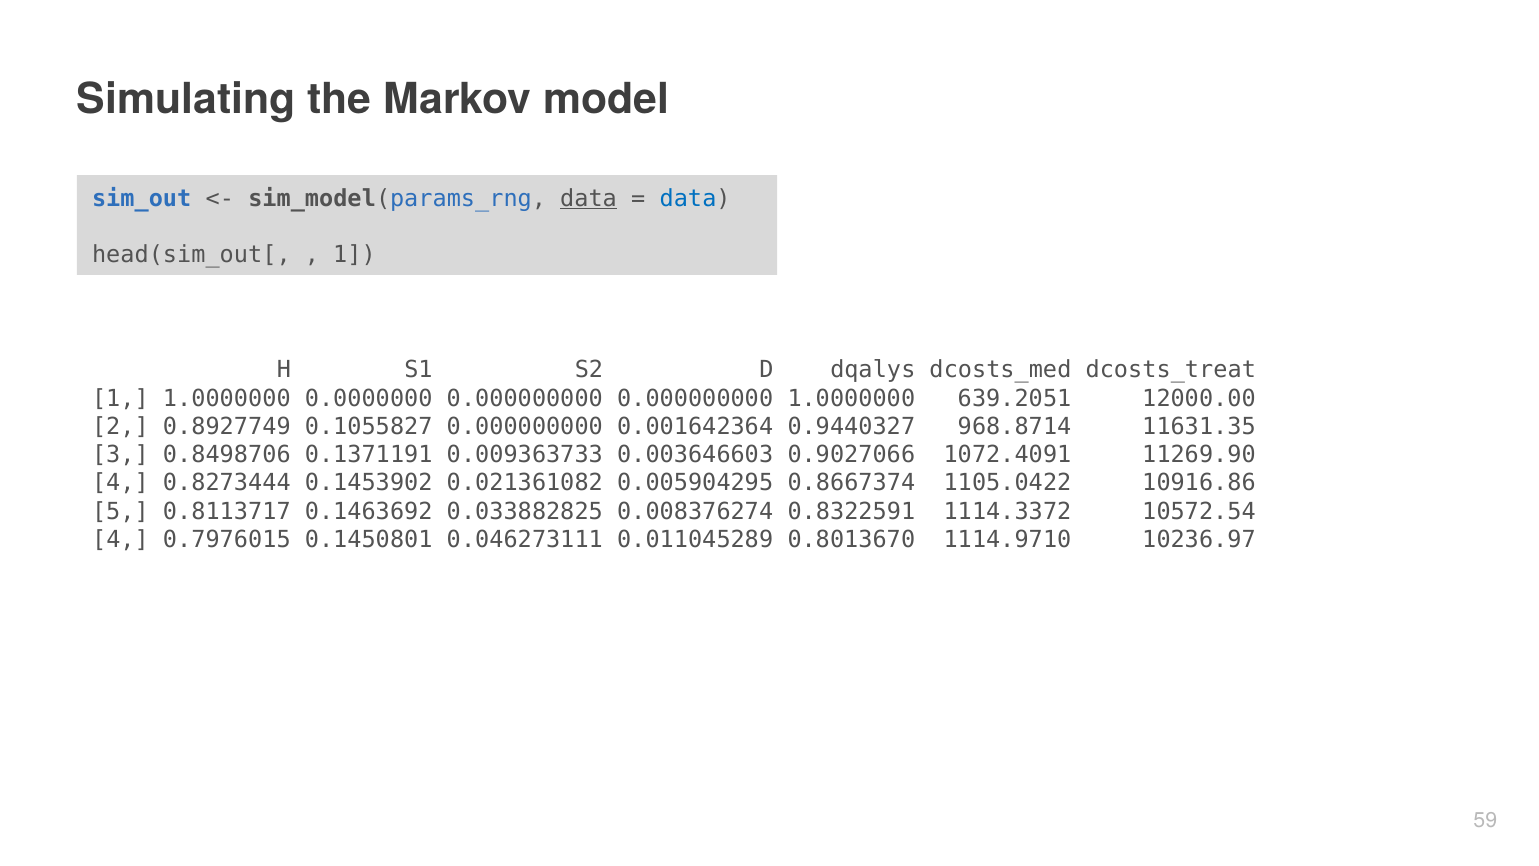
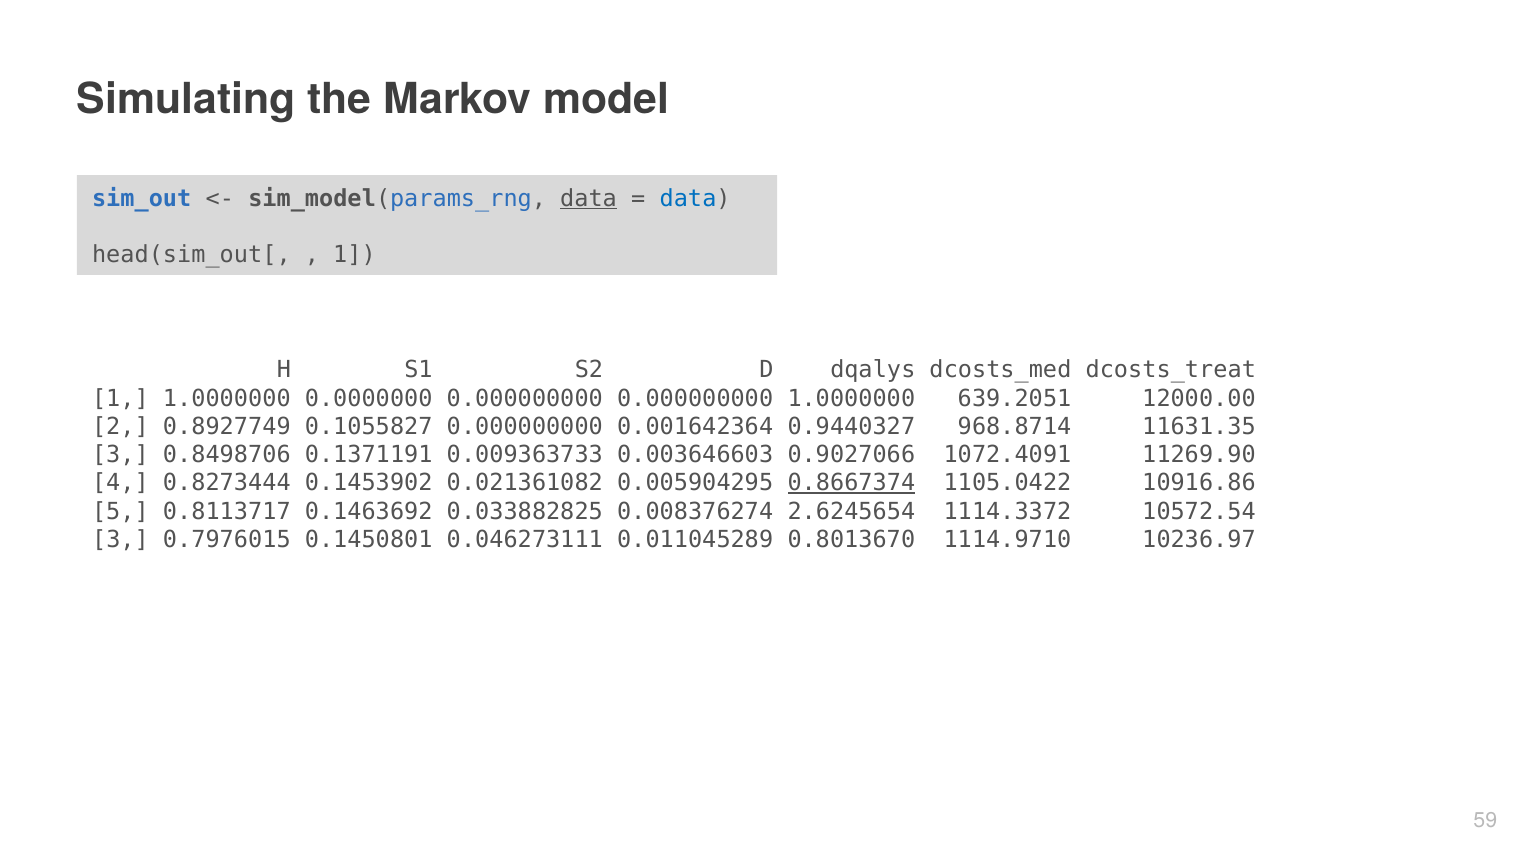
0.8667374 underline: none -> present
0.8322591: 0.8322591 -> 2.6245654
4 at (120, 539): 4 -> 3
